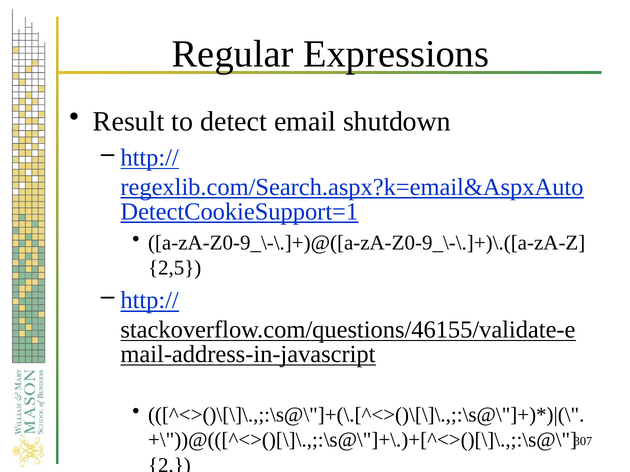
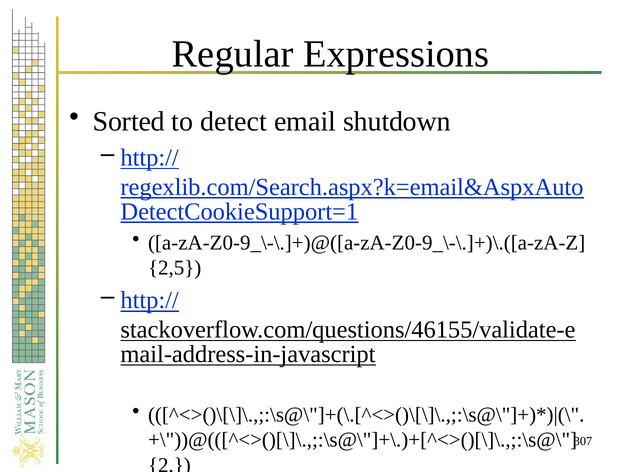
Result: Result -> Sorted
